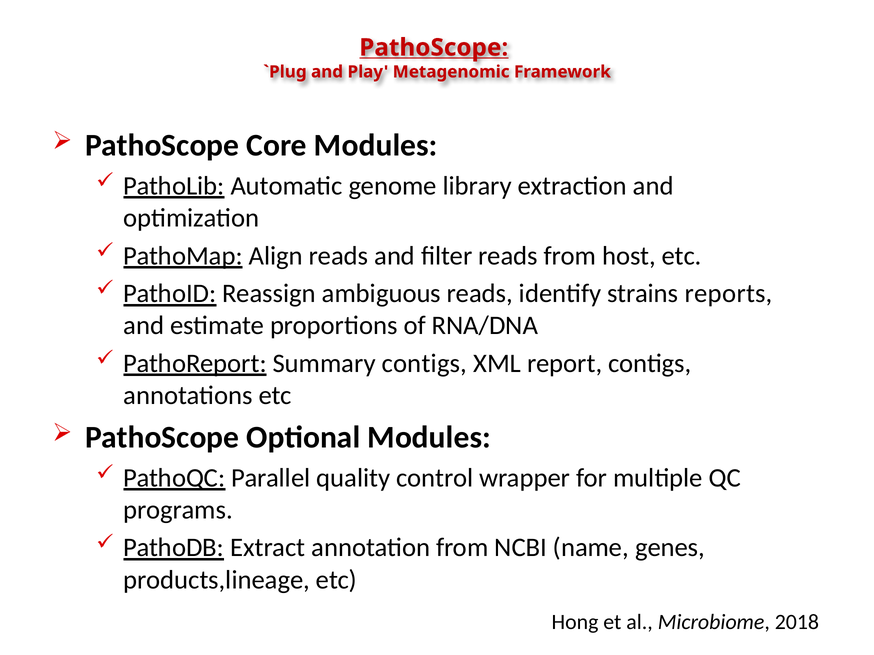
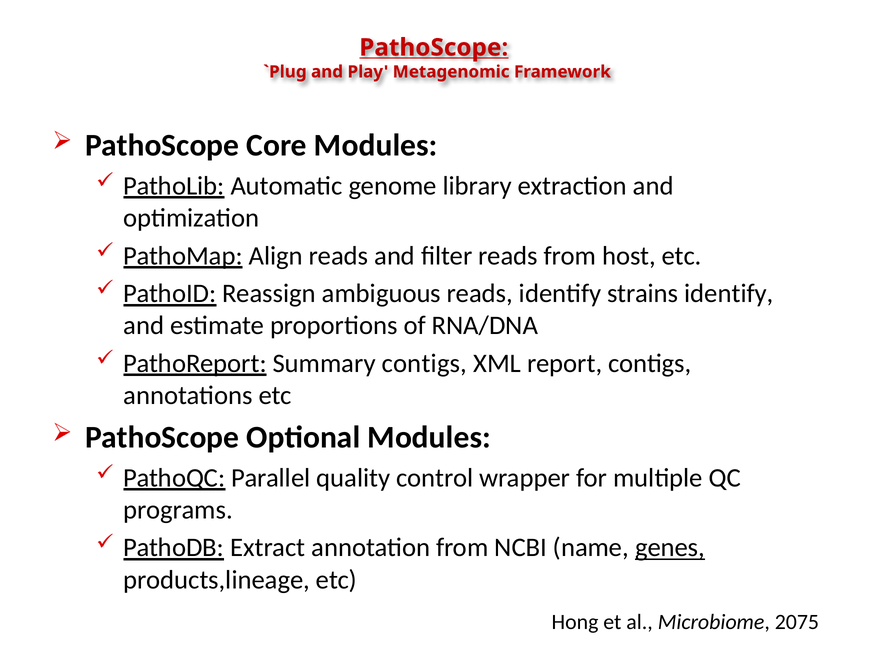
strains reports: reports -> identify
genes underline: none -> present
2018: 2018 -> 2075
